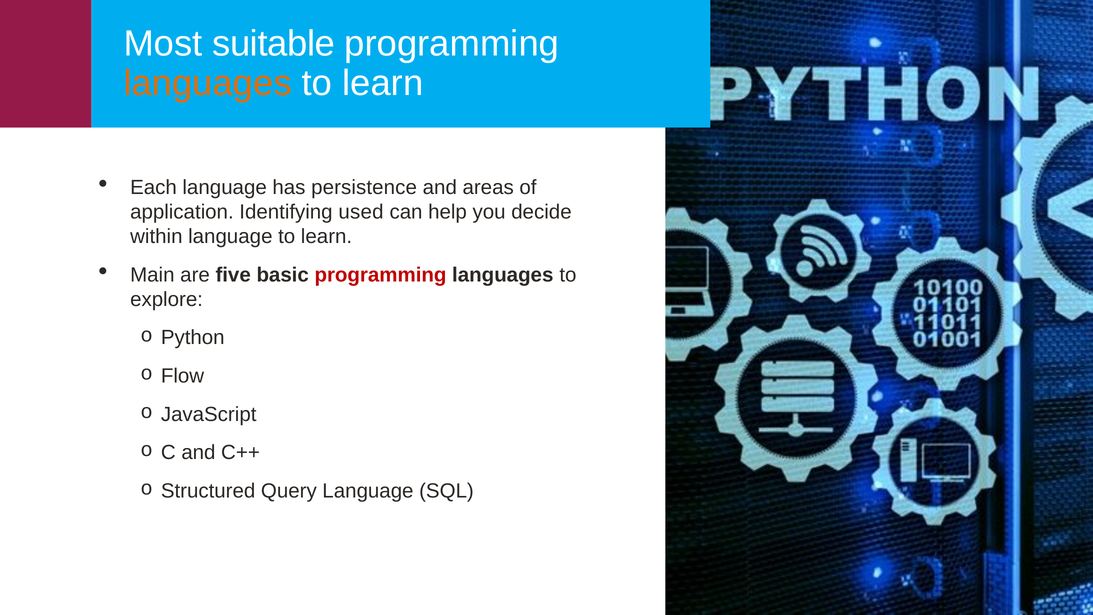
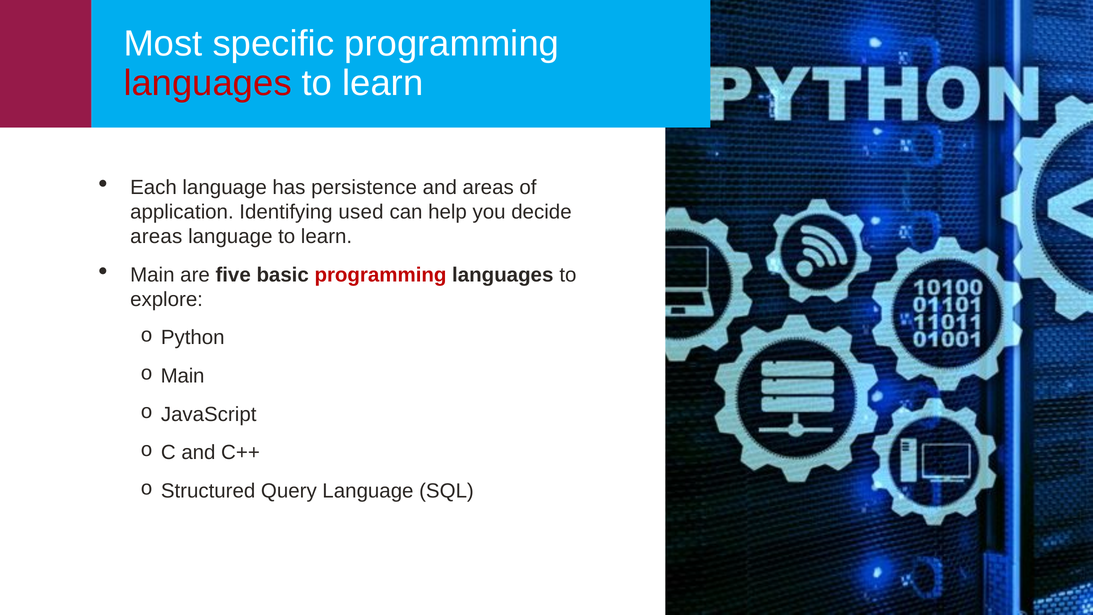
suitable: suitable -> specific
languages at (208, 83) colour: orange -> red
within at (156, 237): within -> areas
Flow at (183, 376): Flow -> Main
